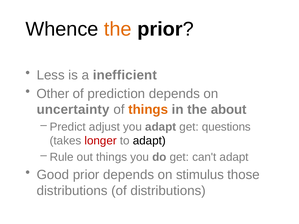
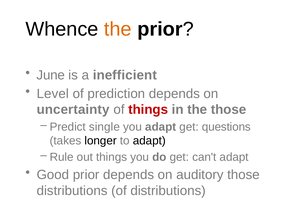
Less: Less -> June
Other: Other -> Level
things at (148, 110) colour: orange -> red
the about: about -> those
adjust: adjust -> single
longer colour: red -> black
stimulus: stimulus -> auditory
